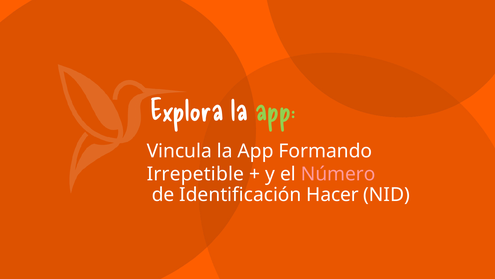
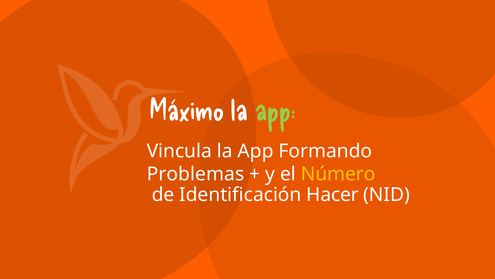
Explora: Explora -> Máximo
Irrepetible: Irrepetible -> Problemas
Número colour: pink -> yellow
